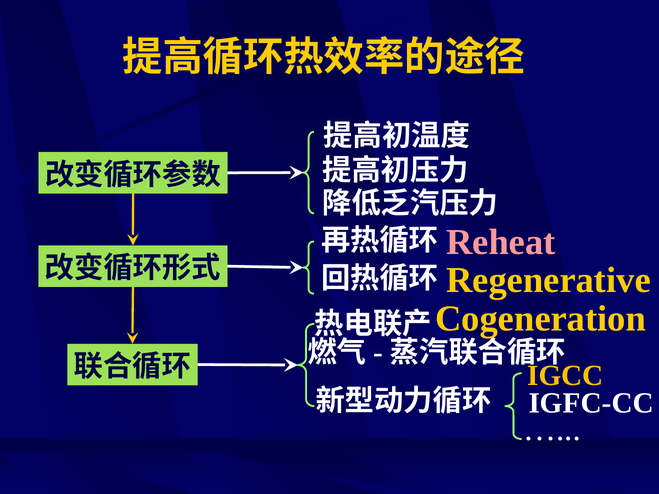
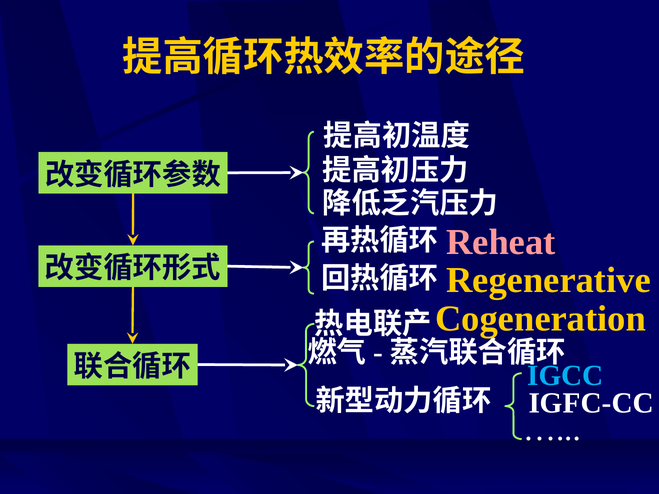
IGCC colour: yellow -> light blue
